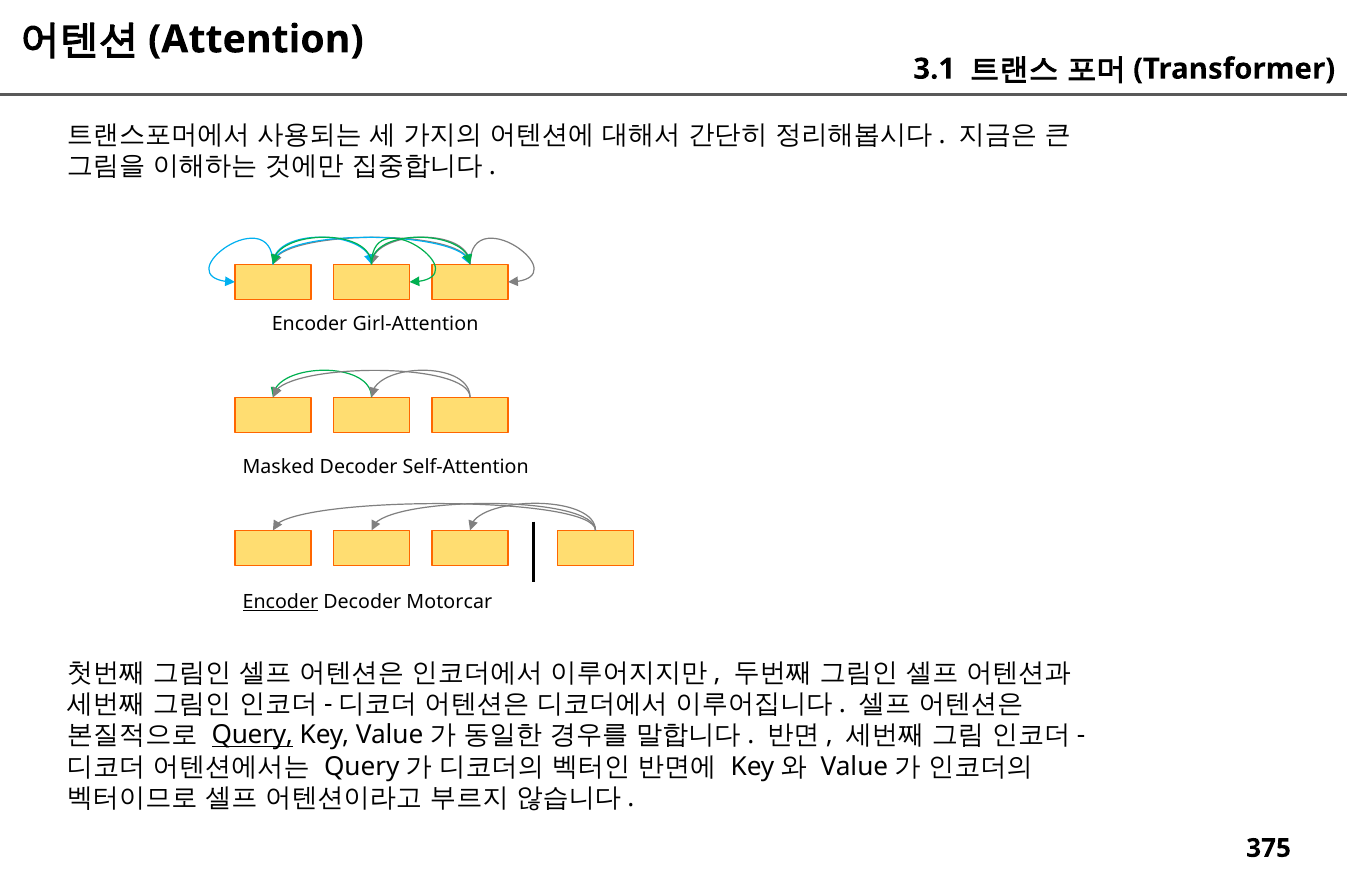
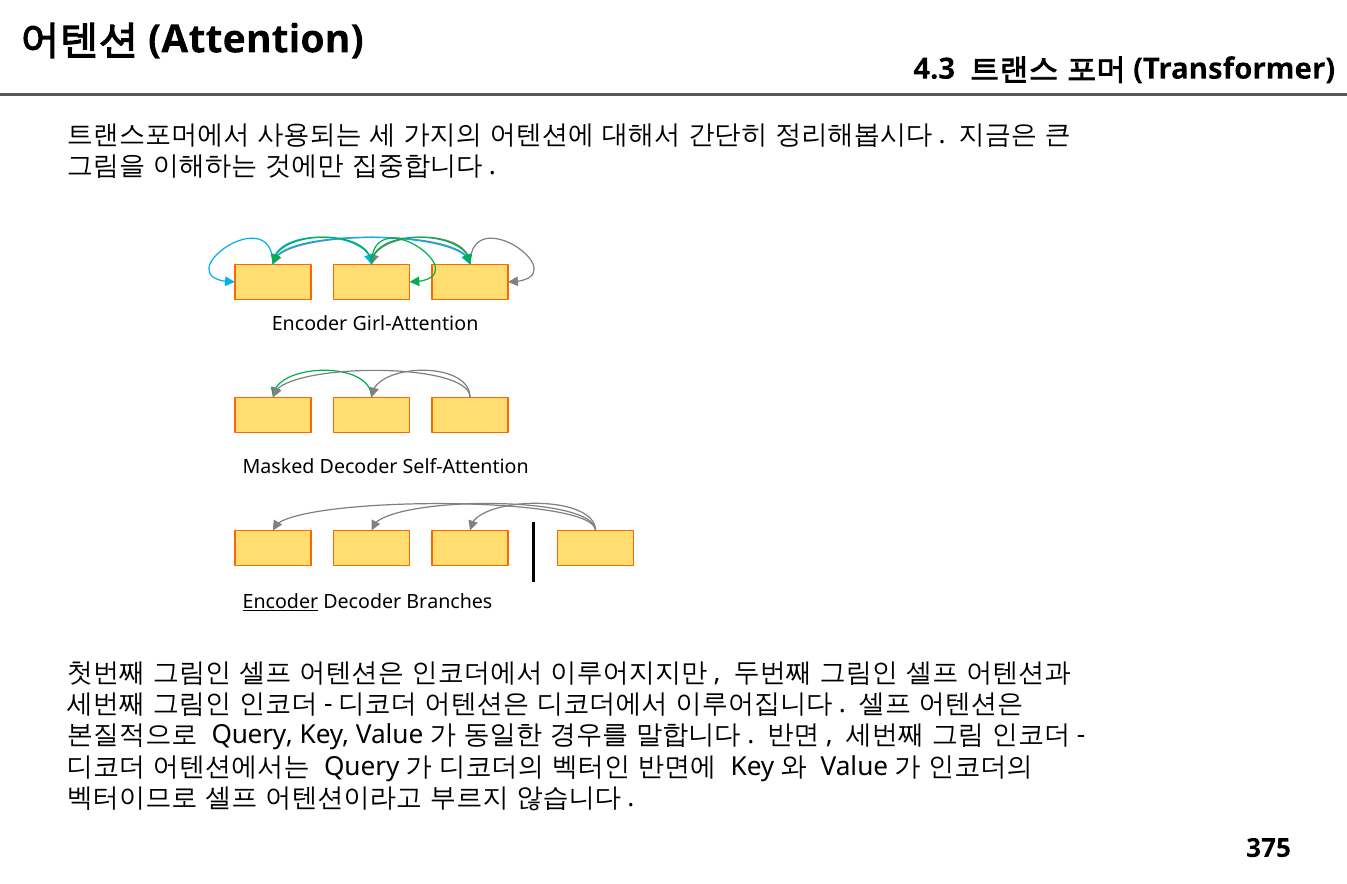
3.1: 3.1 -> 4.3
Motorcar: Motorcar -> Branches
Query underline: present -> none
